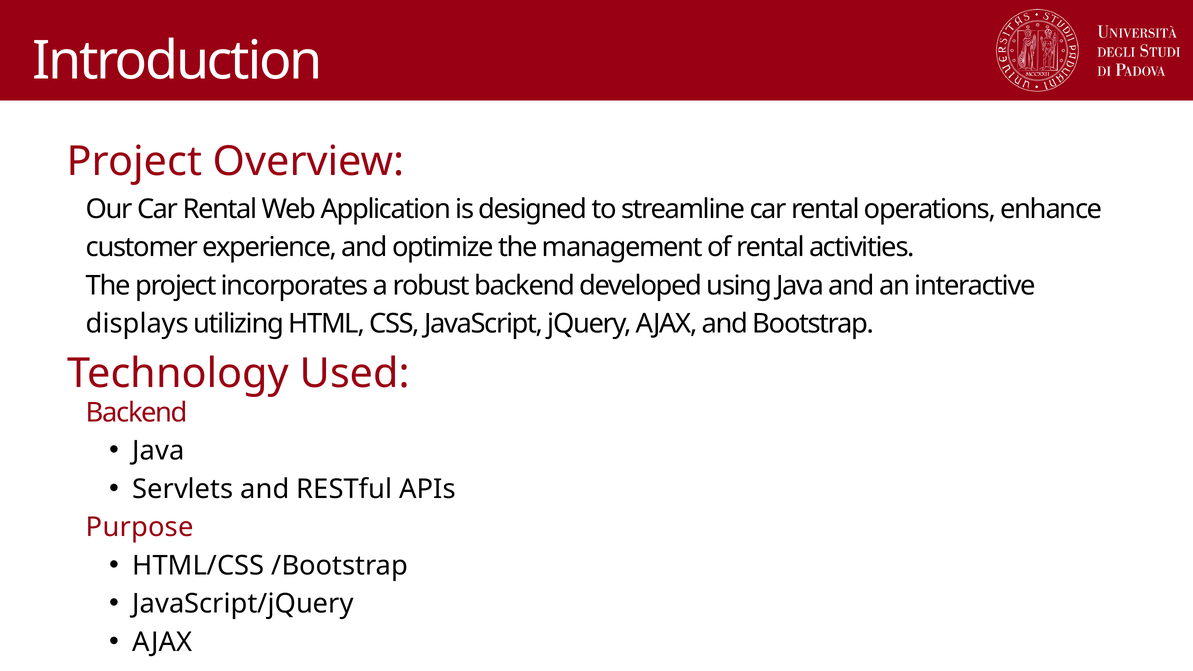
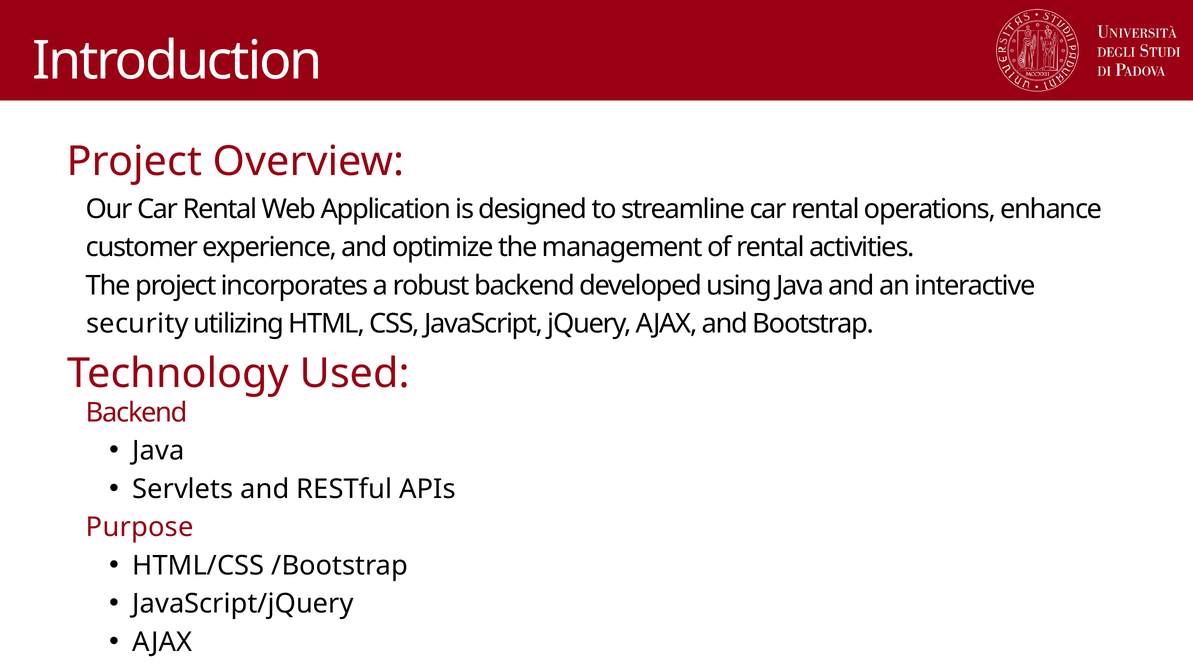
displays: displays -> security
